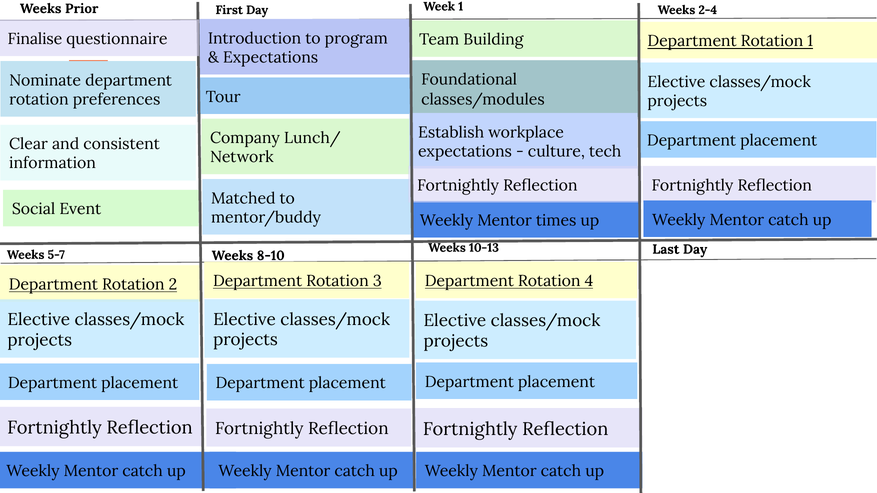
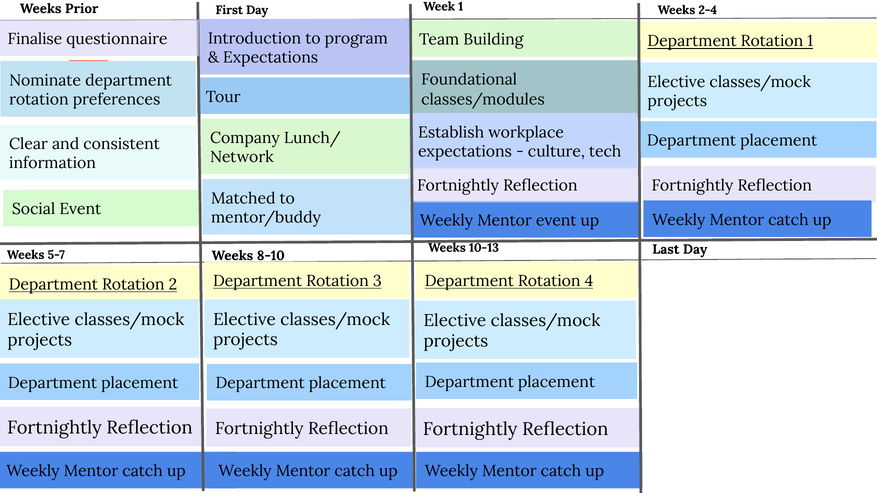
Mentor times: times -> event
